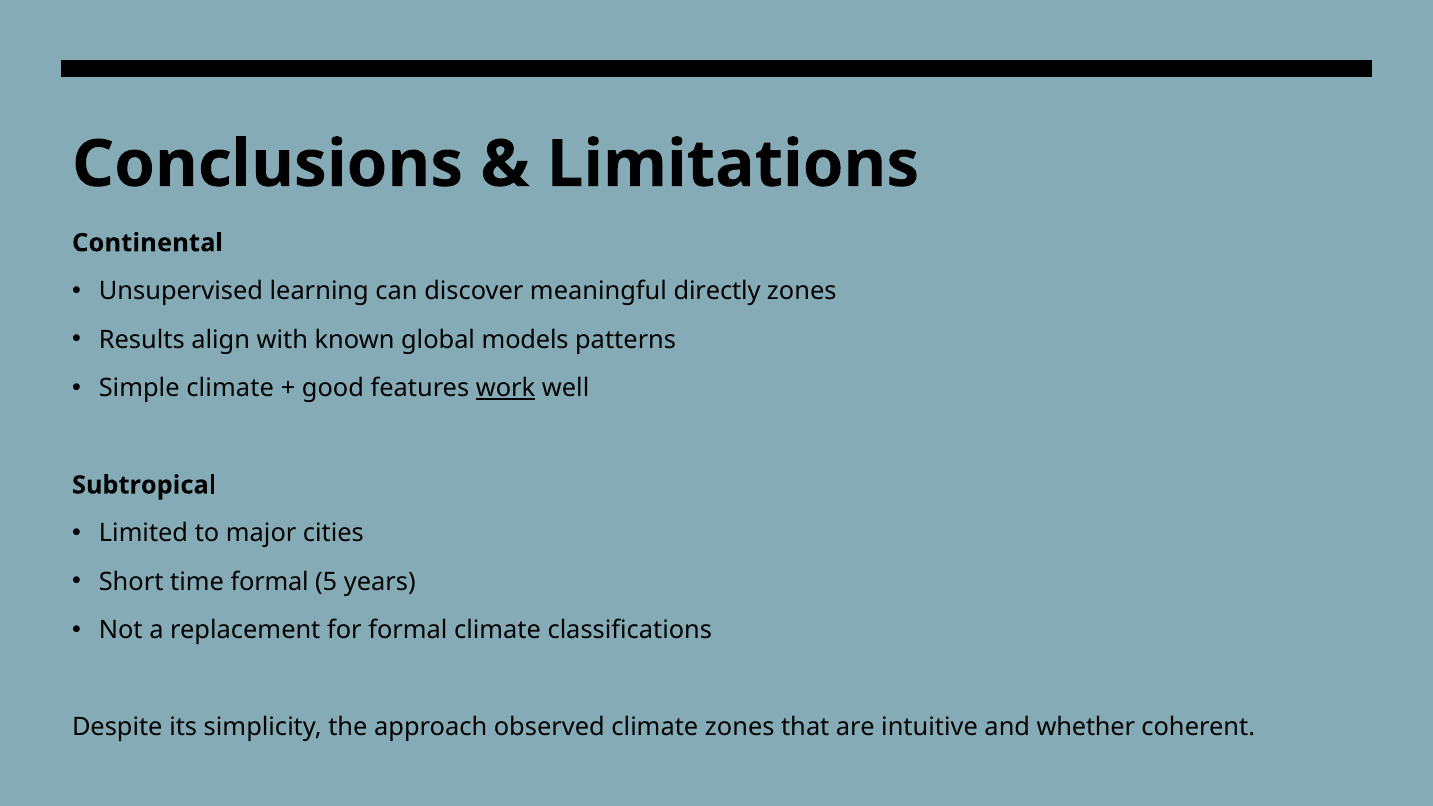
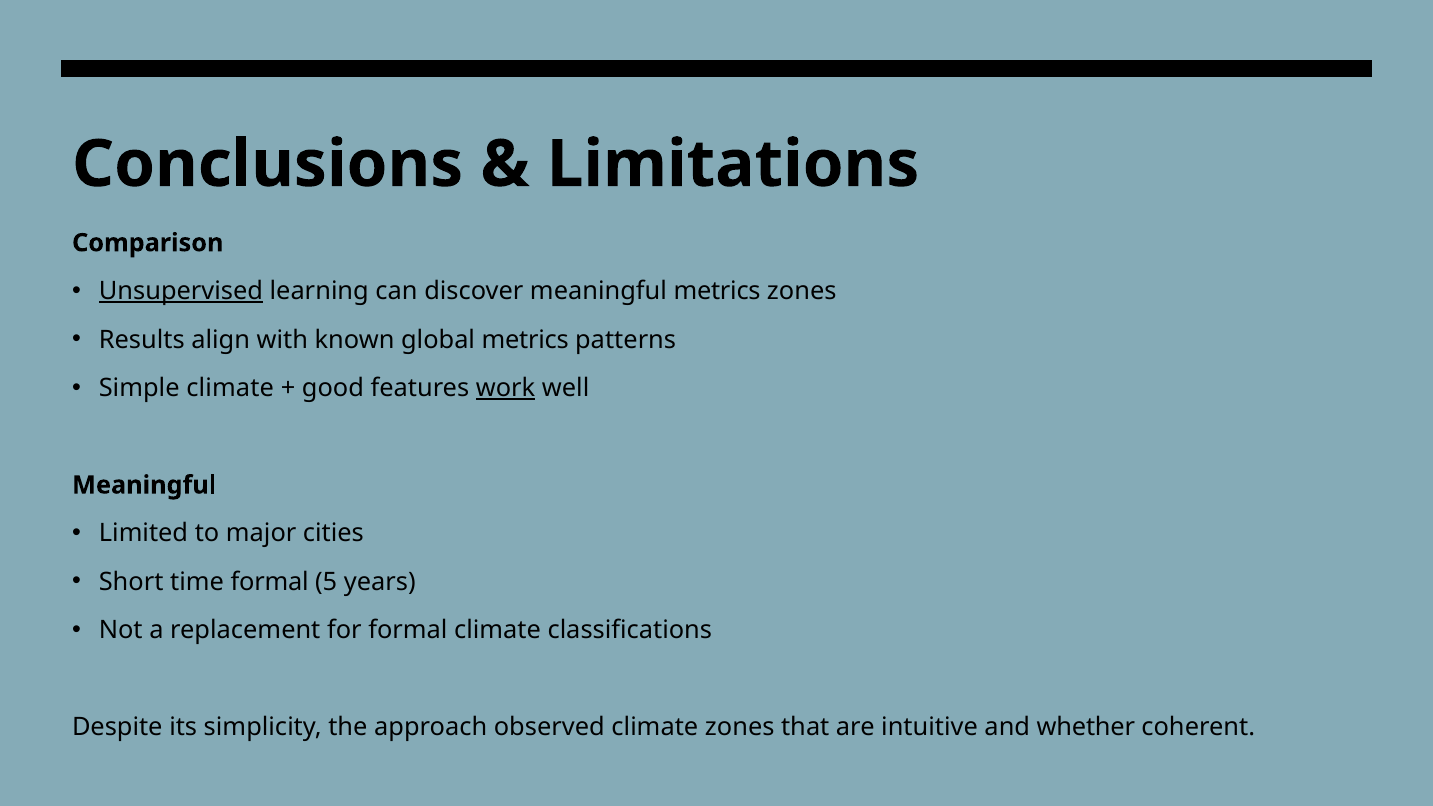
Continental: Continental -> Comparison
Unsupervised underline: none -> present
meaningful directly: directly -> metrics
global models: models -> metrics
Subtropical at (144, 485): Subtropical -> Meaningful
